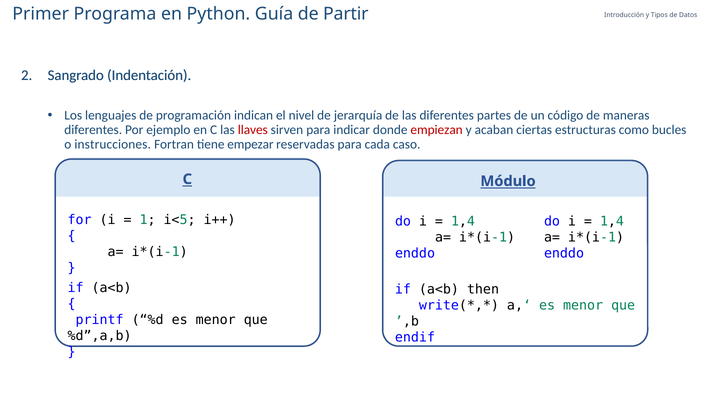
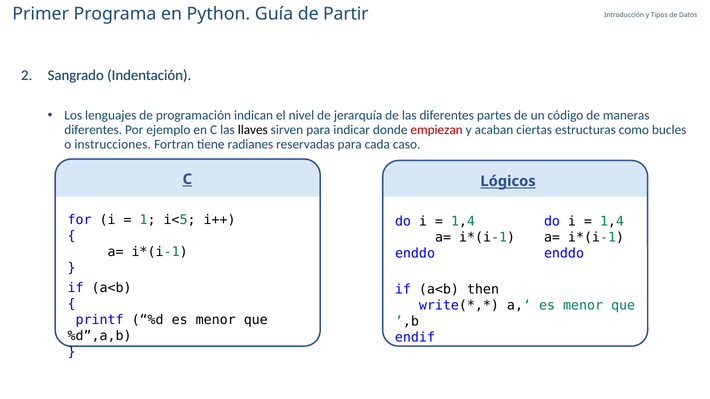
llaves colour: red -> black
empezar: empezar -> radianes
Módulo: Módulo -> Lógicos
